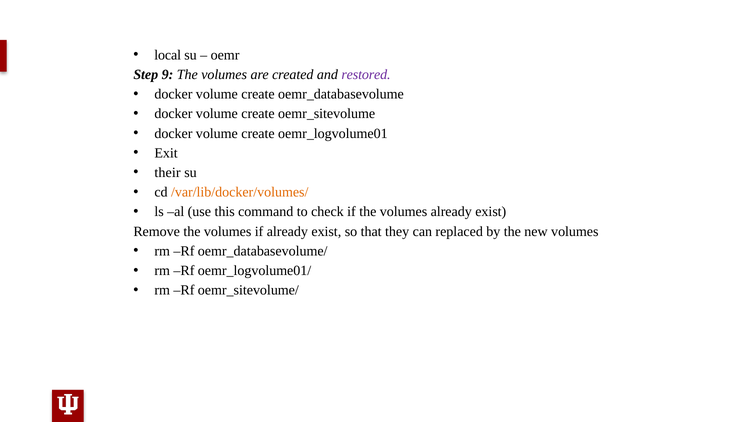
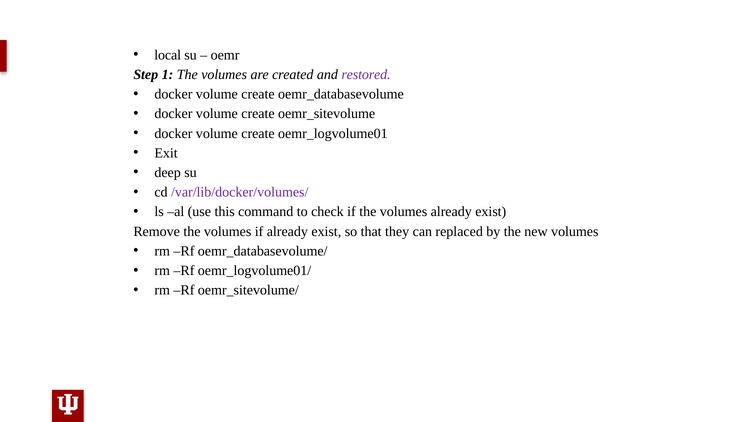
9: 9 -> 1
their: their -> deep
/var/lib/docker/volumes/ colour: orange -> purple
